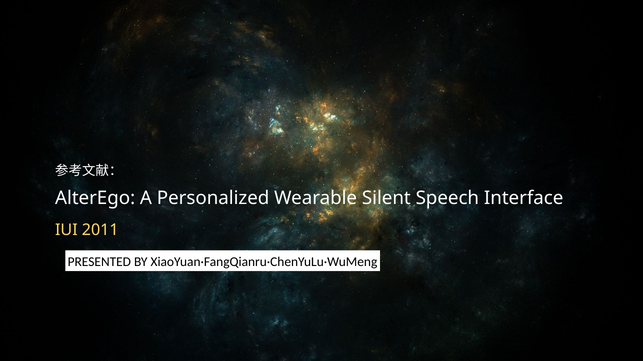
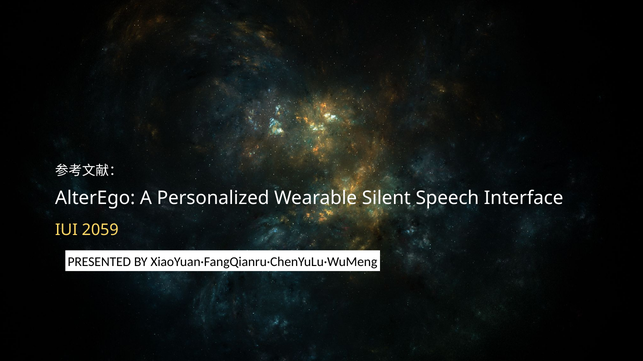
2011: 2011 -> 2059
